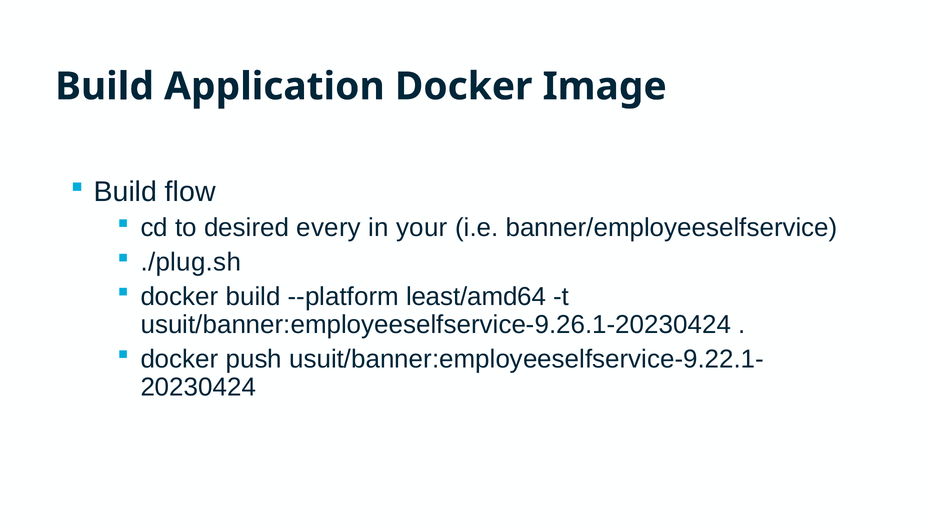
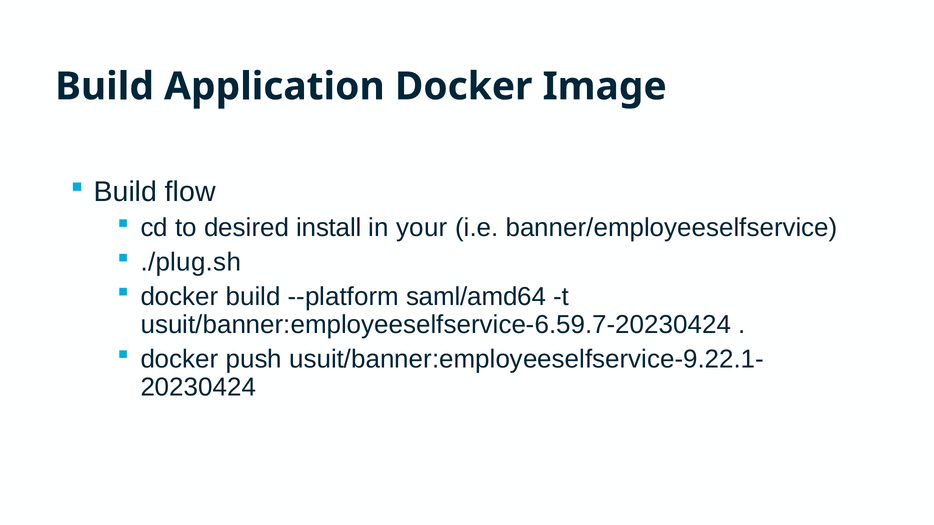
every: every -> install
least/amd64: least/amd64 -> saml/amd64
usuit/banner:employeeselfservice-9.26.1-20230424: usuit/banner:employeeselfservice-9.26.1-20230424 -> usuit/banner:employeeselfservice-6.59.7-20230424
